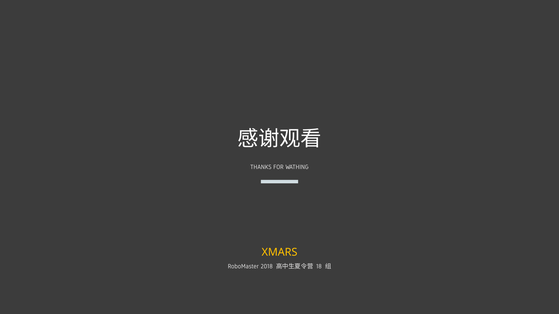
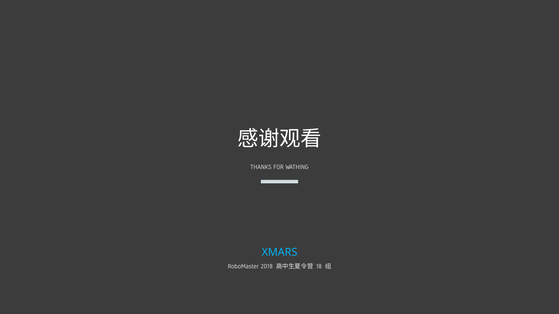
XMARS colour: yellow -> light blue
